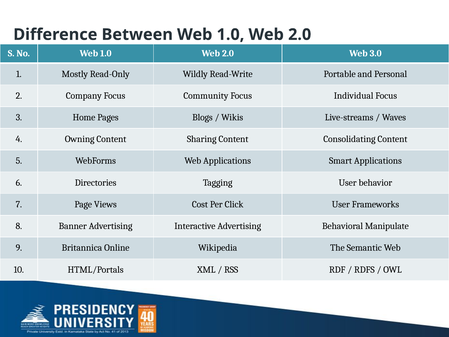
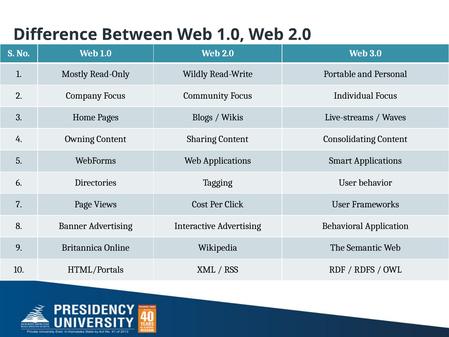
Manipulate: Manipulate -> Application
